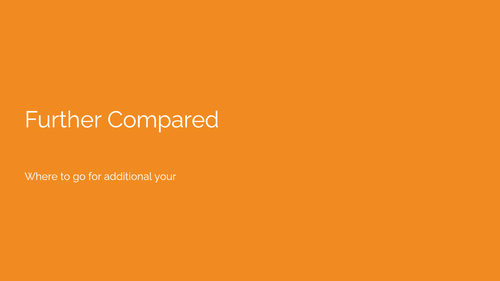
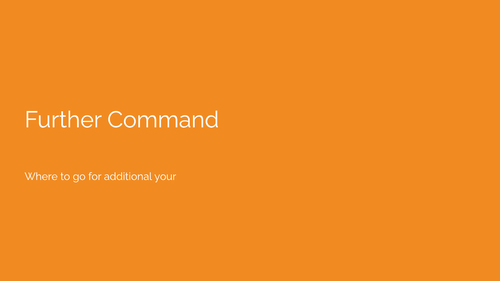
Compared: Compared -> Command
